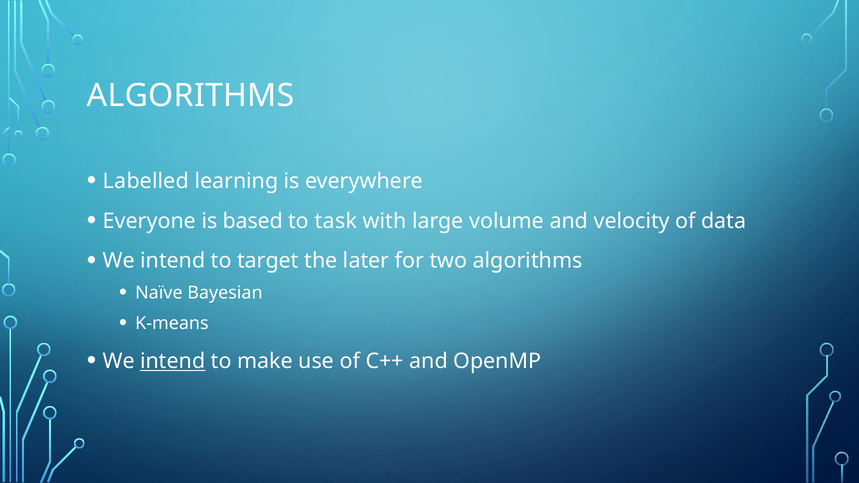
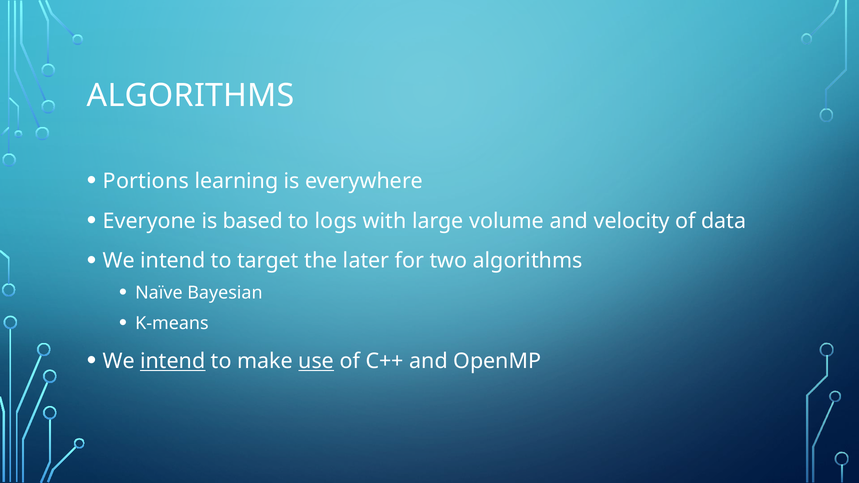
Labelled: Labelled -> Portions
task: task -> logs
use underline: none -> present
